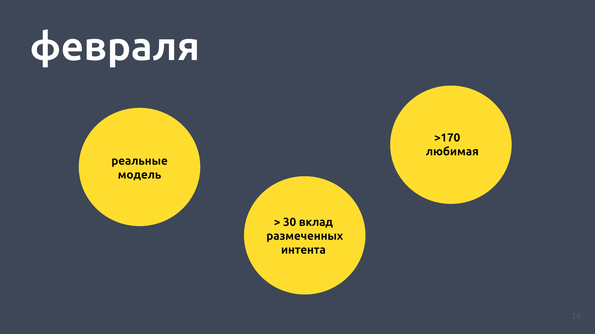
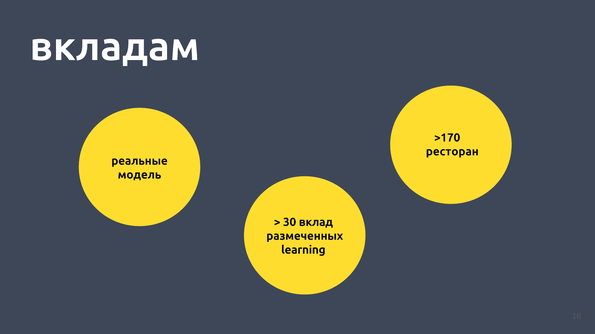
февраля: февраля -> вкладам
любимая: любимая -> ресторан
интента: интента -> learning
